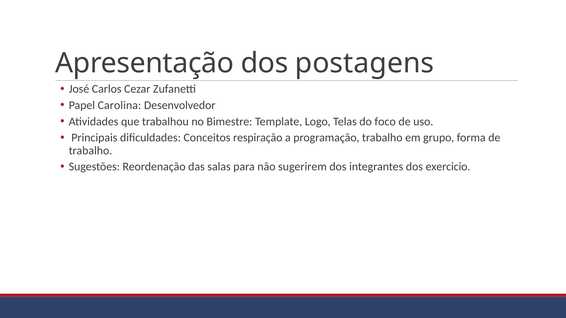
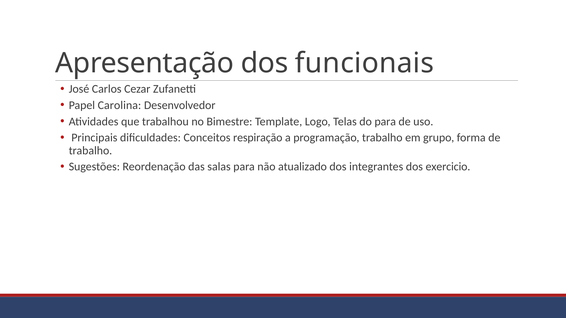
postagens: postagens -> funcionais
do foco: foco -> para
sugerirem: sugerirem -> atualizado
